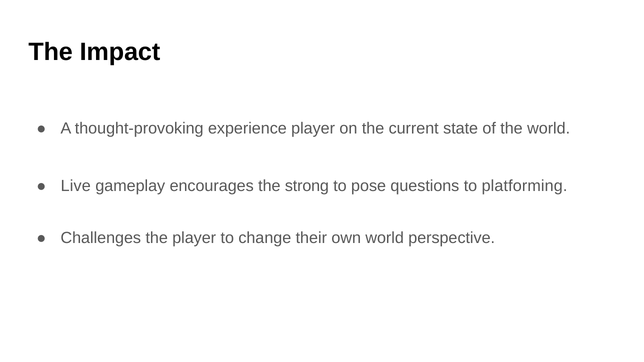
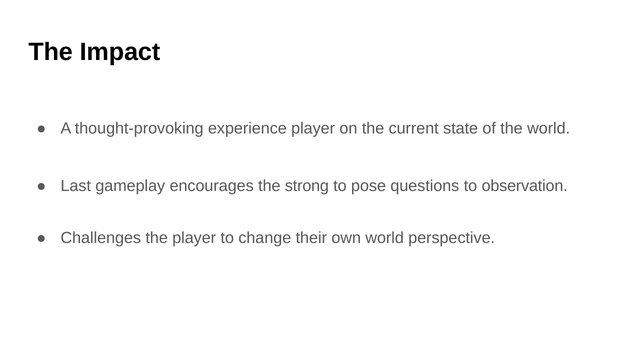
Live: Live -> Last
platforming: platforming -> observation
